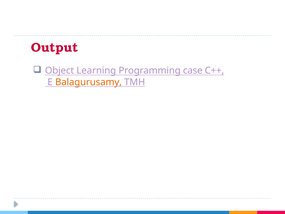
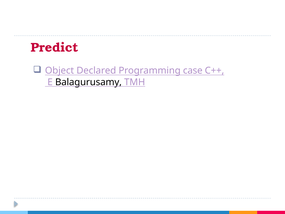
Output: Output -> Predict
Learning: Learning -> Declared
Balagurusamy colour: orange -> black
